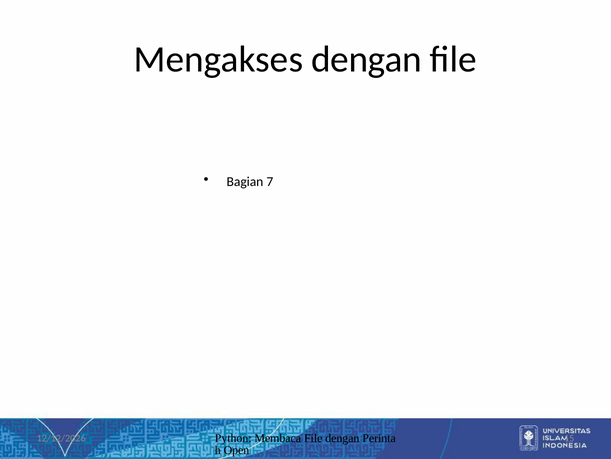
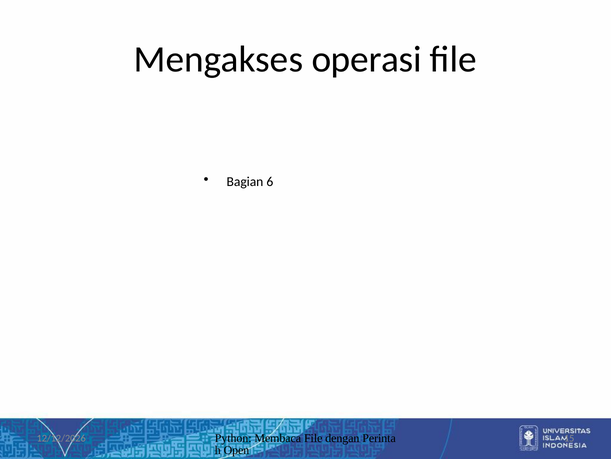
Mengakses dengan: dengan -> operasi
7: 7 -> 6
